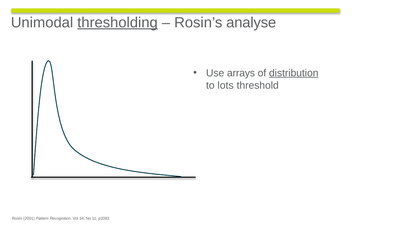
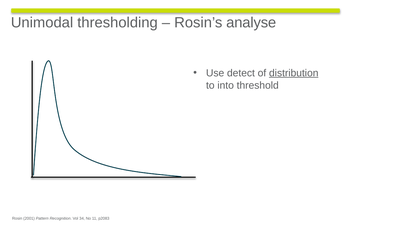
thresholding underline: present -> none
arrays: arrays -> detect
lots: lots -> into
